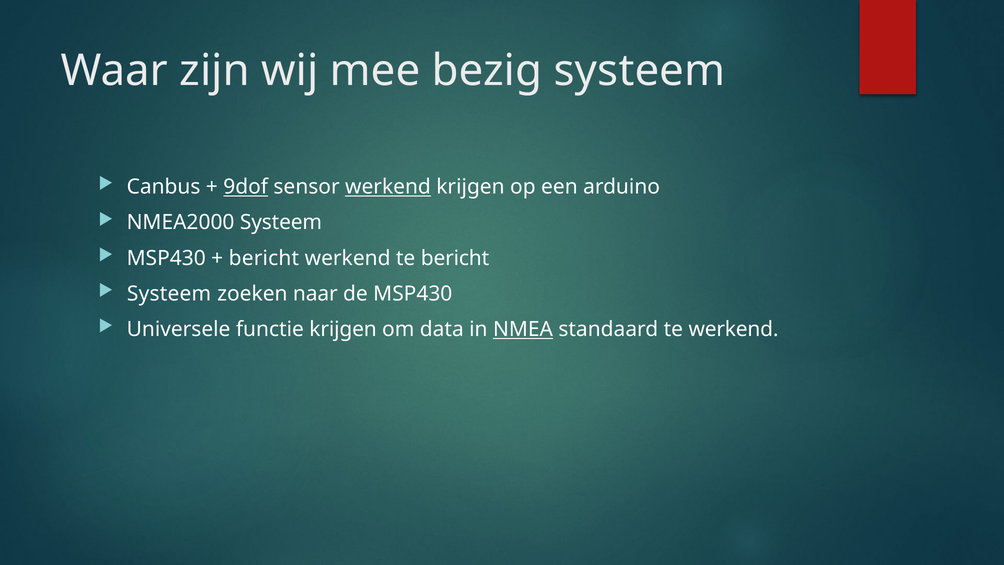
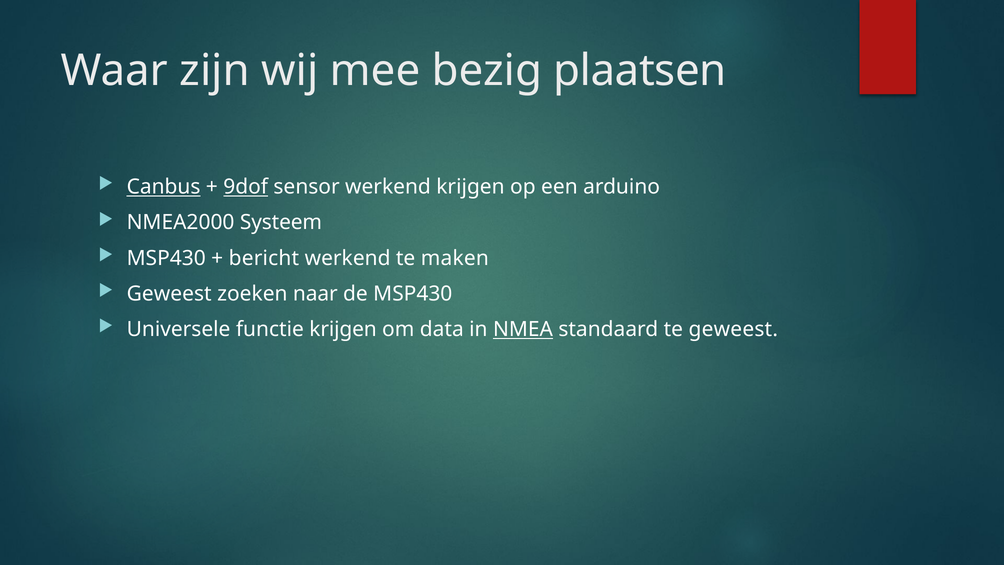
bezig systeem: systeem -> plaatsen
Canbus underline: none -> present
werkend at (388, 187) underline: present -> none
te bericht: bericht -> maken
Systeem at (169, 294): Systeem -> Geweest
te werkend: werkend -> geweest
